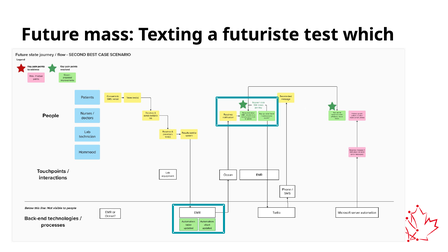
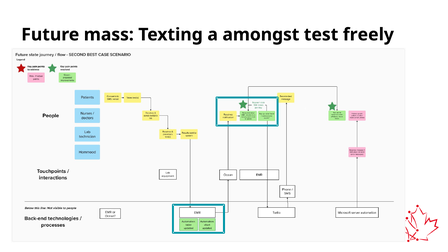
futuriste: futuriste -> amongst
which: which -> freely
